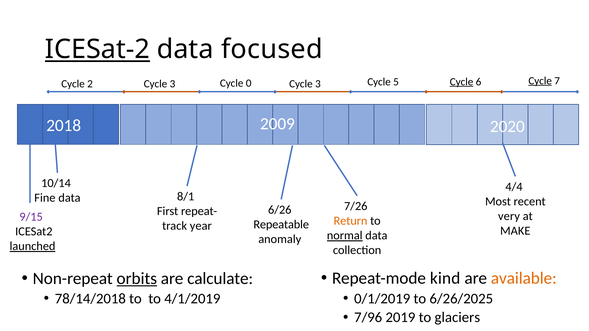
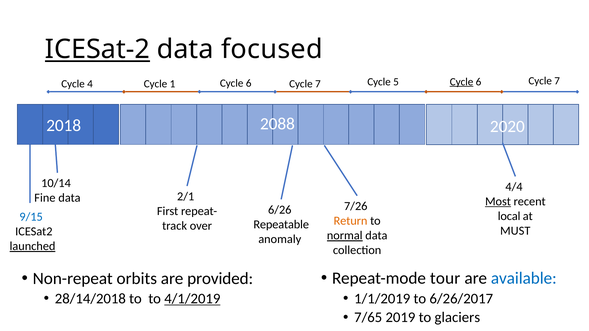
2: 2 -> 4
3 at (173, 84): 3 -> 1
0 at (249, 83): 0 -> 6
3 at (318, 84): 3 -> 7
Cycle at (540, 81) underline: present -> none
2009: 2009 -> 2088
8/1: 8/1 -> 2/1
Most underline: none -> present
very: very -> local
9/15 colour: purple -> blue
year: year -> over
MAKE: MAKE -> MUST
kind: kind -> tour
available colour: orange -> blue
orbits underline: present -> none
calculate: calculate -> provided
0/1/2019: 0/1/2019 -> 1/1/2019
6/26/2025: 6/26/2025 -> 6/26/2017
78/14/2018: 78/14/2018 -> 28/14/2018
4/1/2019 underline: none -> present
7/96: 7/96 -> 7/65
